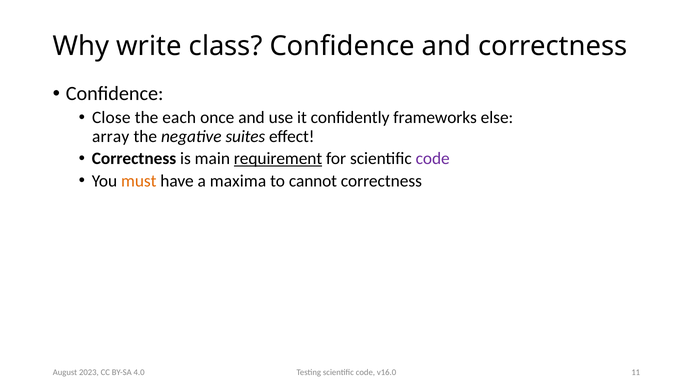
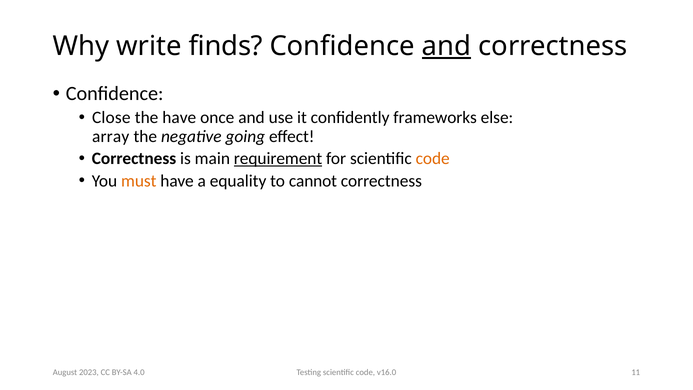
class: class -> finds
and at (447, 46) underline: none -> present
the each: each -> have
suites: suites -> going
code at (433, 159) colour: purple -> orange
maxima: maxima -> equality
